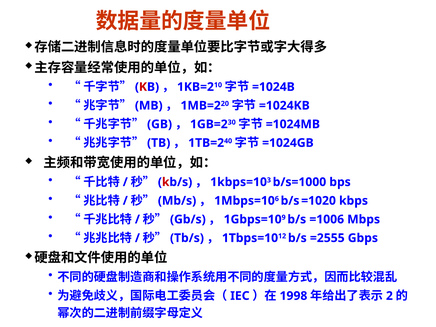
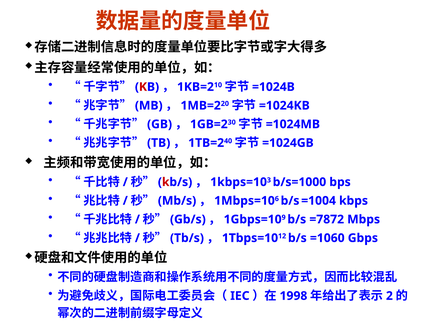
=1020: =1020 -> =1004
=1006: =1006 -> =7872
=2555: =2555 -> =1060
